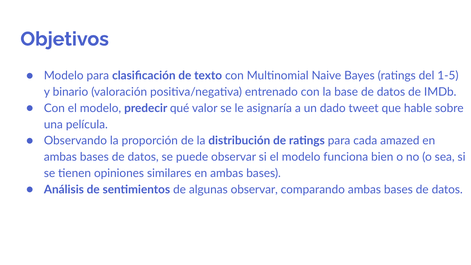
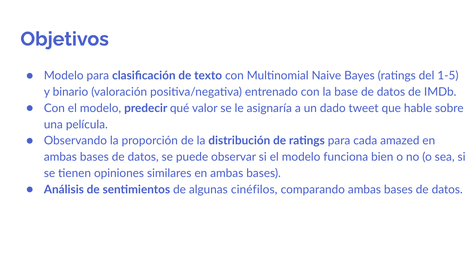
algunas observar: observar -> cinéfilos
